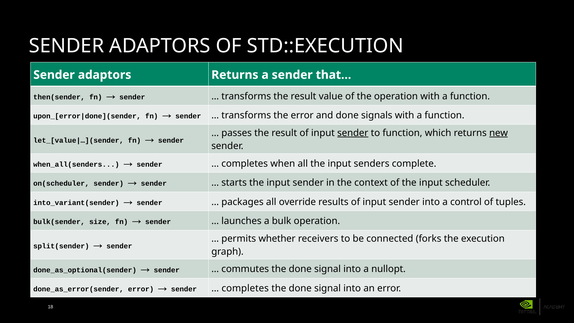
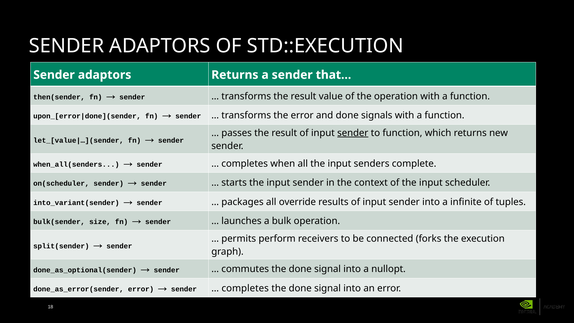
new underline: present -> none
control: control -> infinite
whether: whether -> perform
